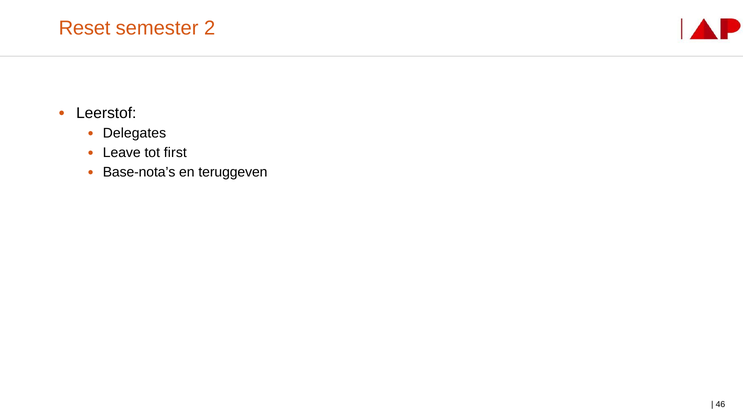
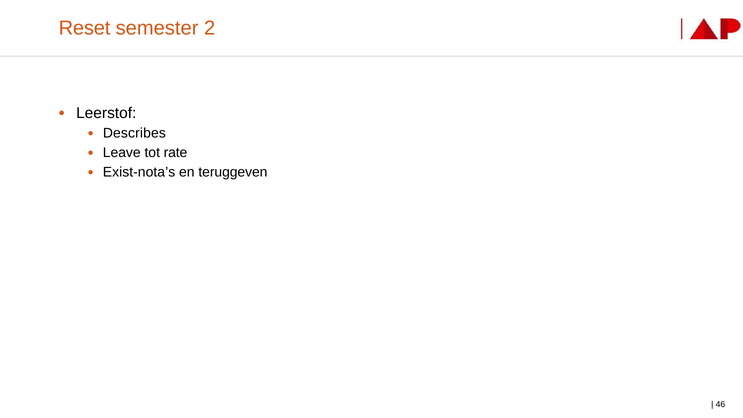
Delegates: Delegates -> Describes
first: first -> rate
Base-nota’s: Base-nota’s -> Exist-nota’s
